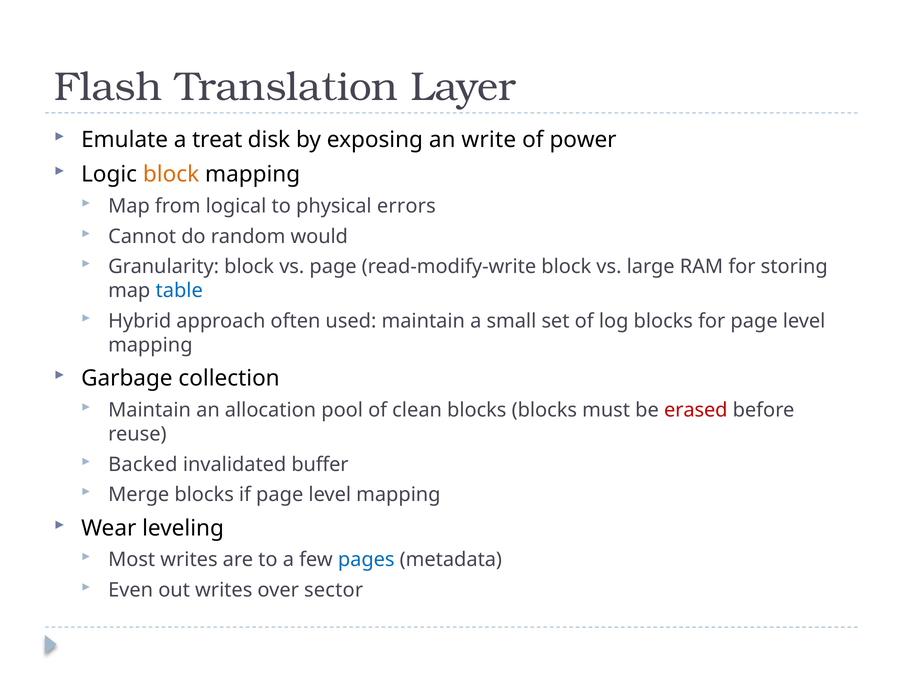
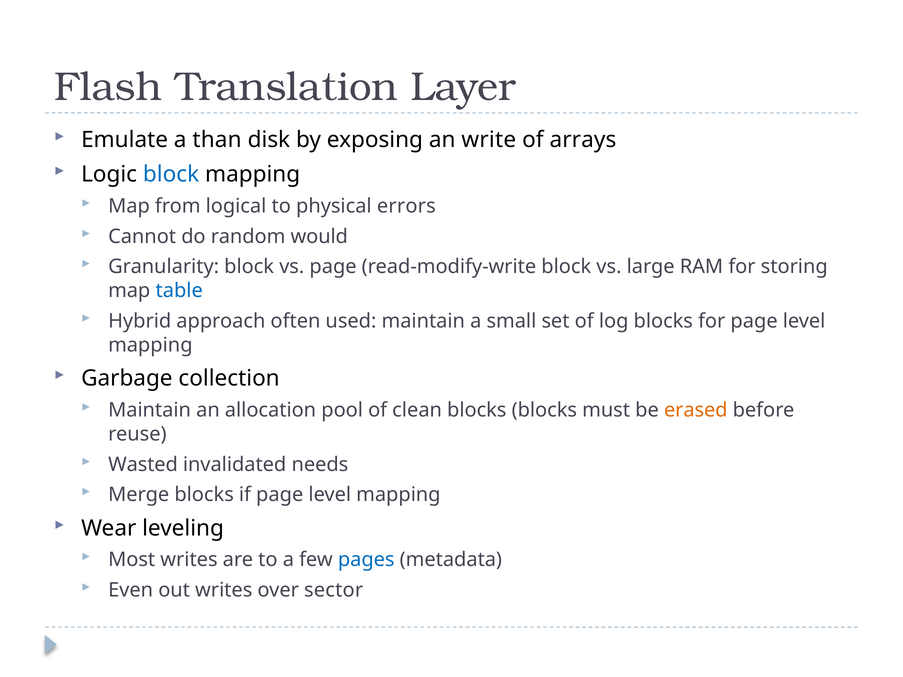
treat: treat -> than
power: power -> arrays
block at (171, 175) colour: orange -> blue
erased colour: red -> orange
Backed: Backed -> Wasted
buffer: buffer -> needs
